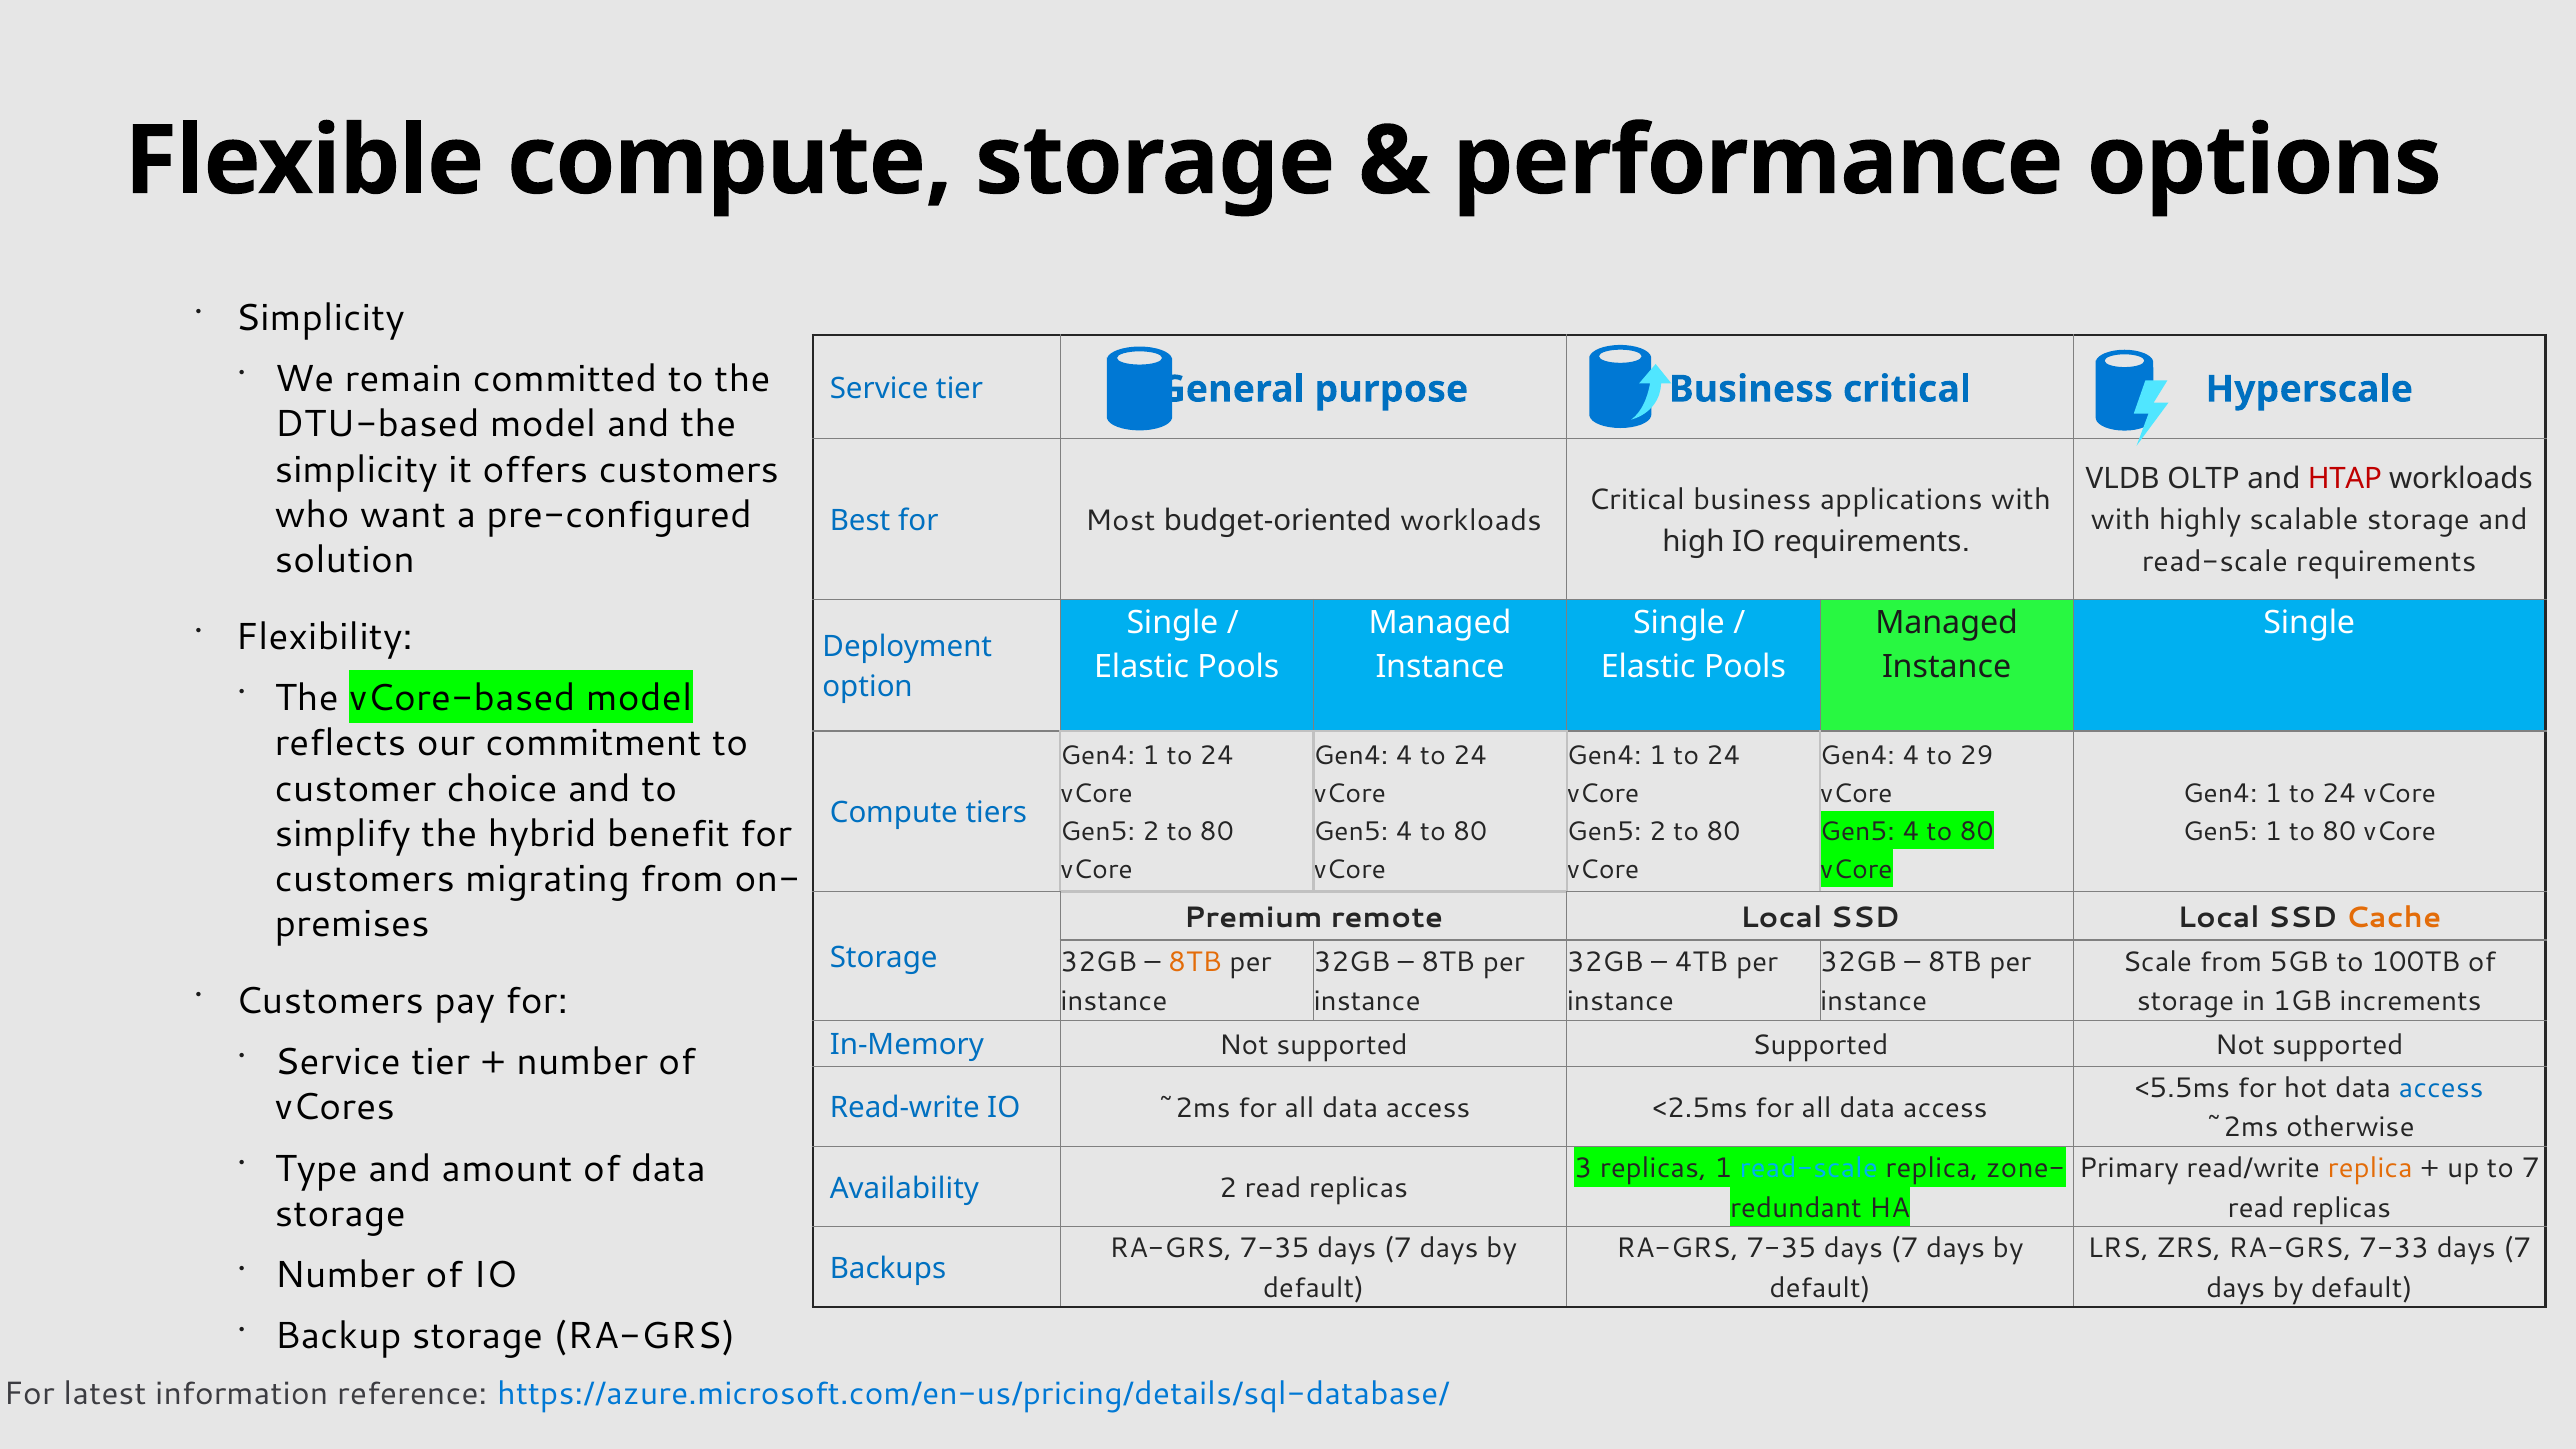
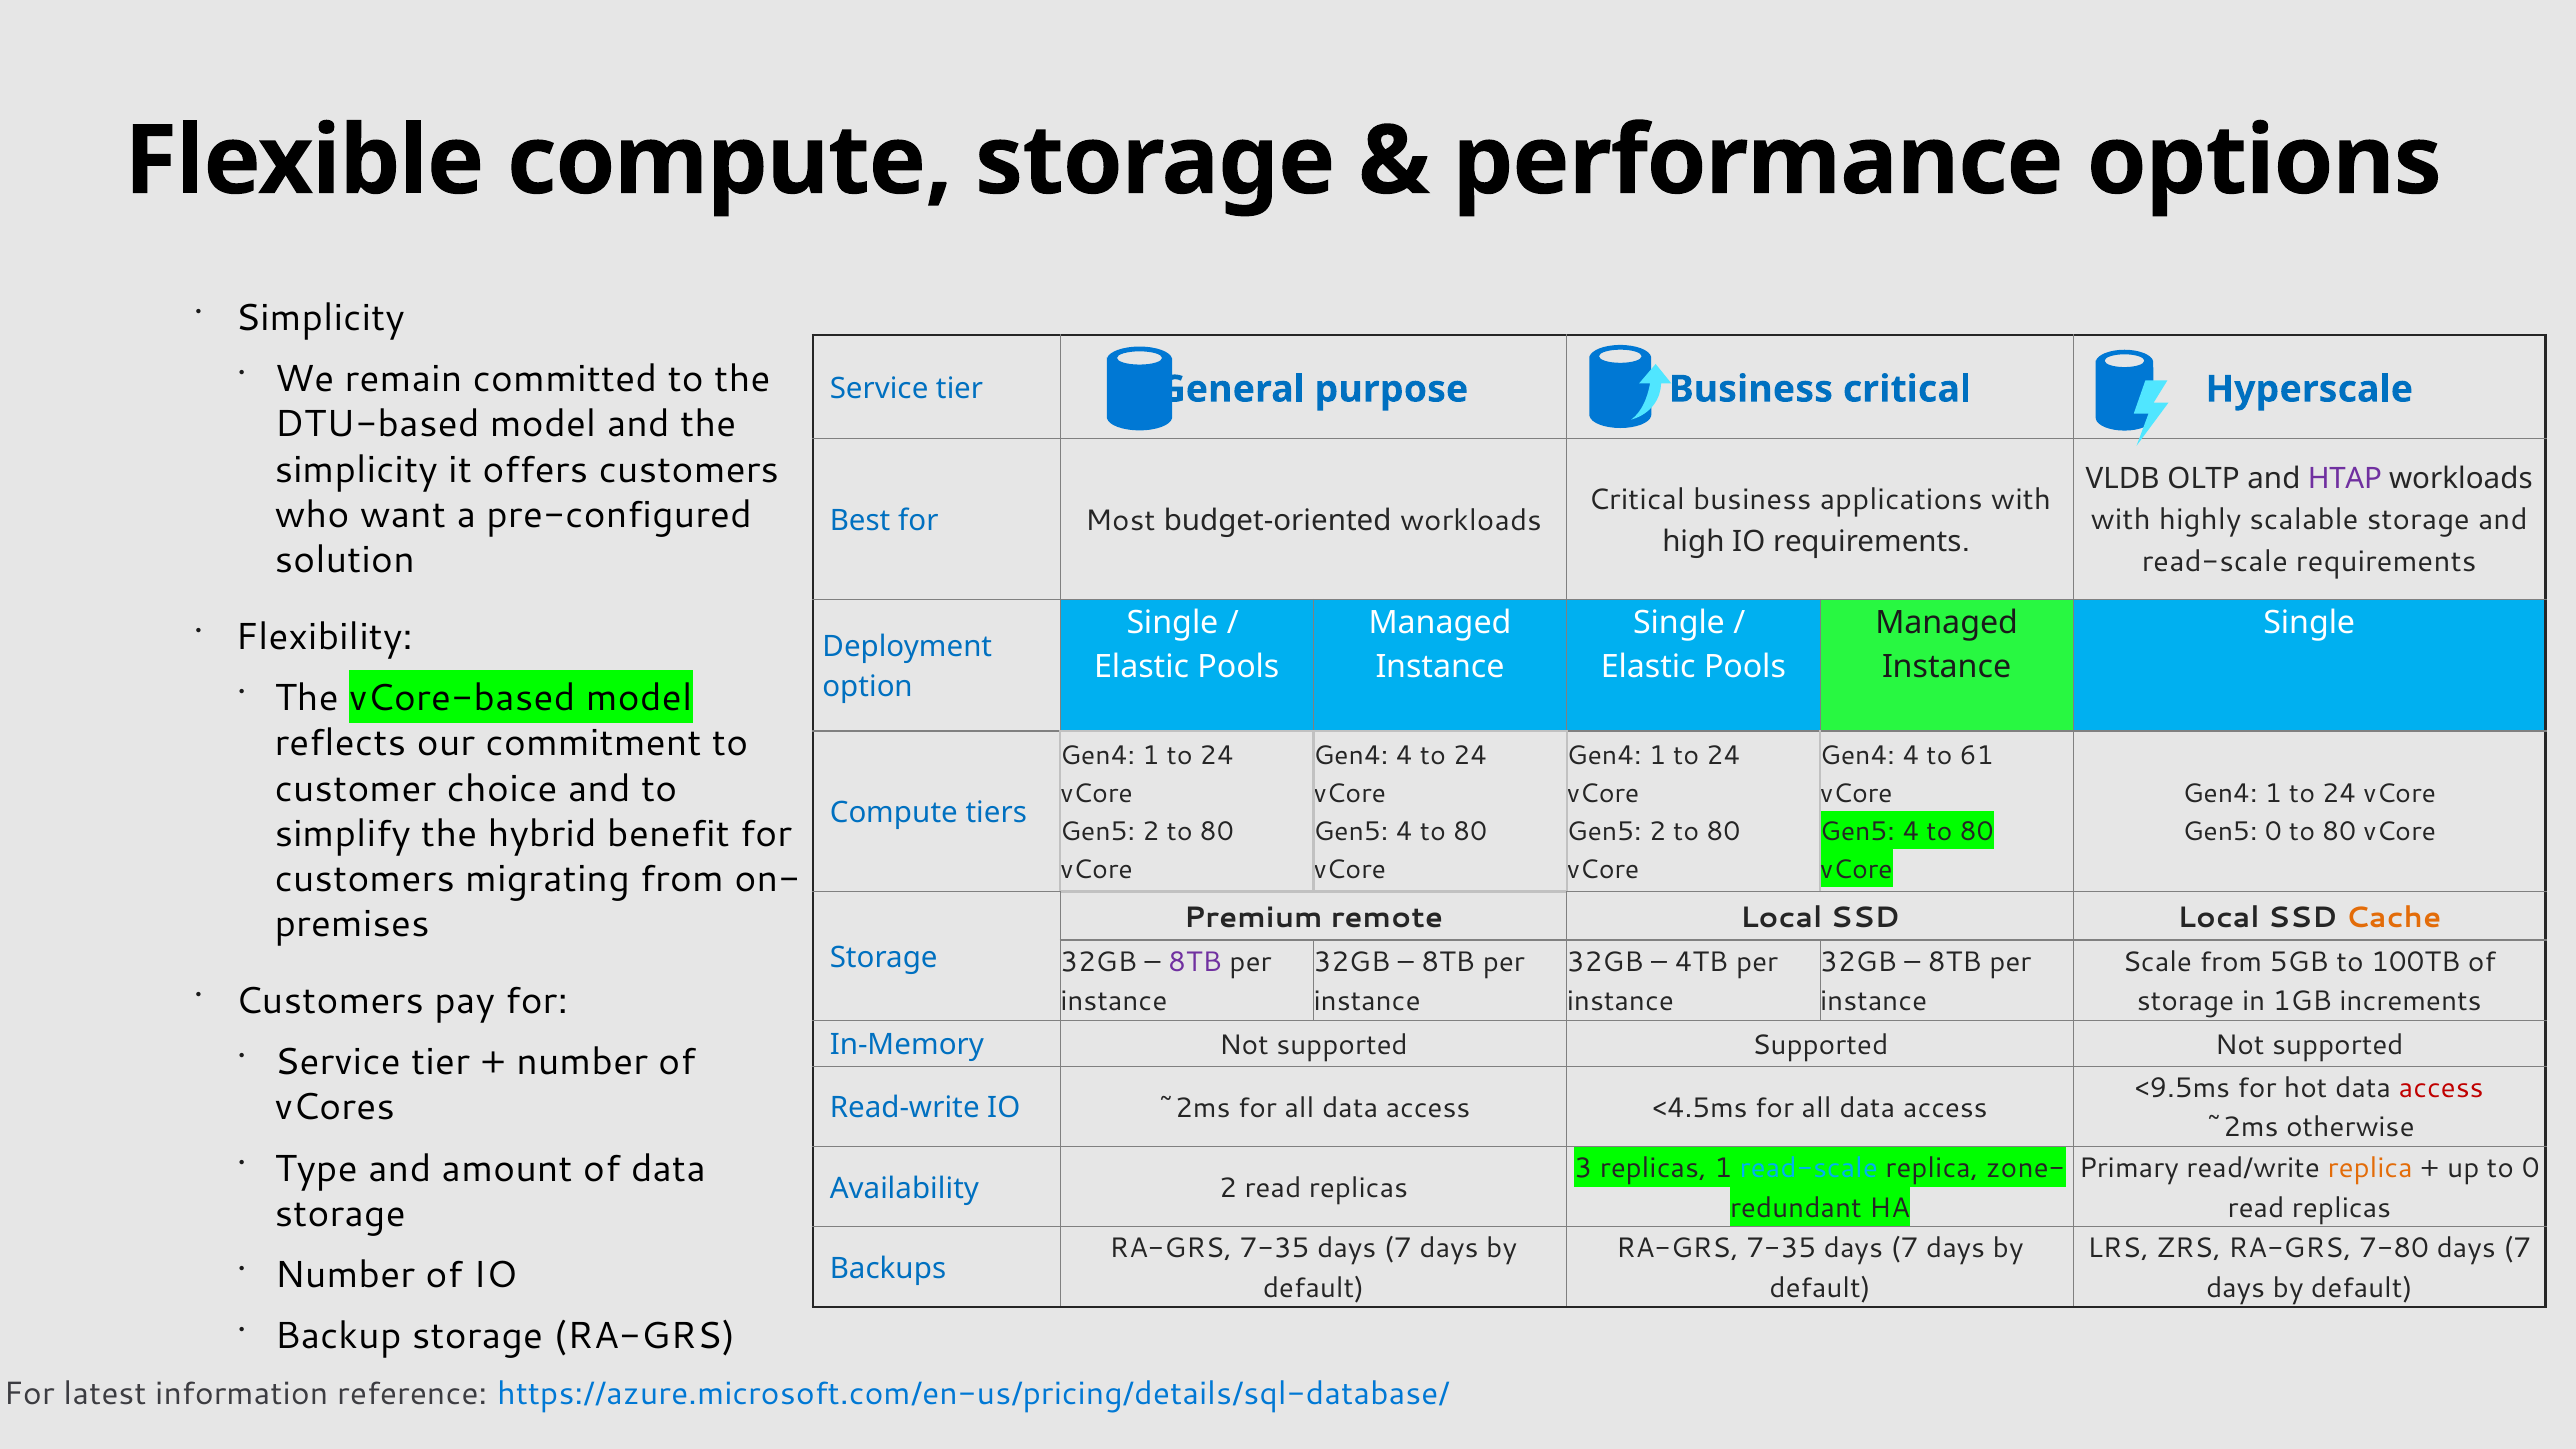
HTAP colour: red -> purple
29: 29 -> 61
Gen5 1: 1 -> 0
8TB at (1195, 962) colour: orange -> purple
<5.5ms: <5.5ms -> <9.5ms
access at (2441, 1088) colour: blue -> red
<2.5ms: <2.5ms -> <4.5ms
to 7: 7 -> 0
7-33: 7-33 -> 7-80
